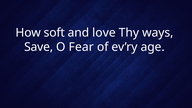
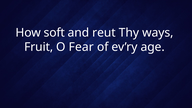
love: love -> reut
Save: Save -> Fruit
